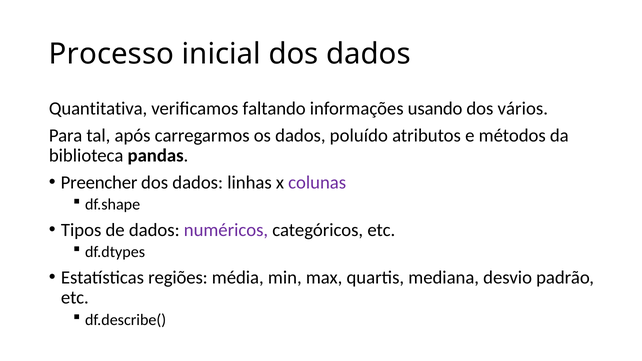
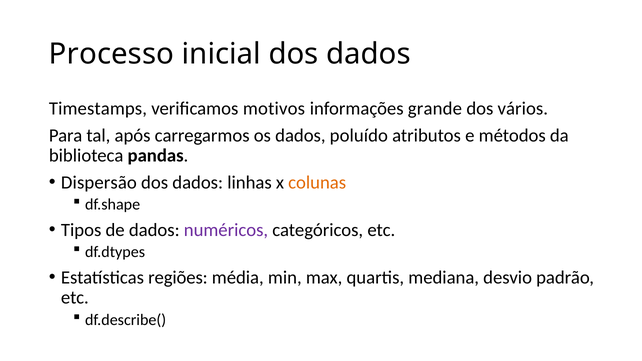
Quantitativa: Quantitativa -> Timestamps
faltando: faltando -> motivos
usando: usando -> grande
Preencher: Preencher -> Dispersão
colunas colour: purple -> orange
